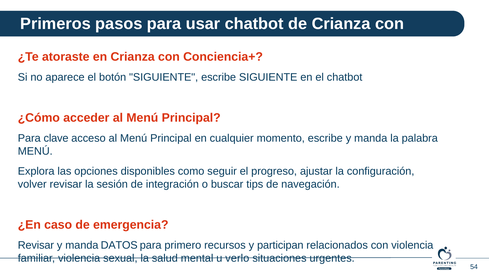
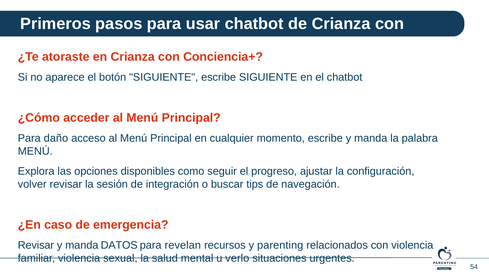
clave: clave -> daño
primero: primero -> revelan
participan: participan -> parenting
